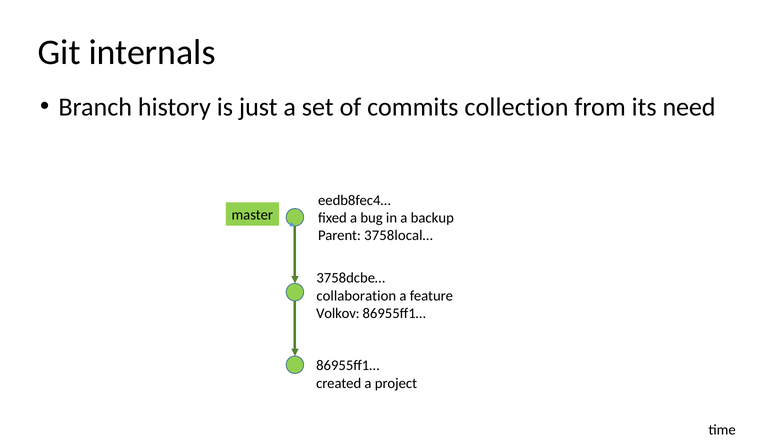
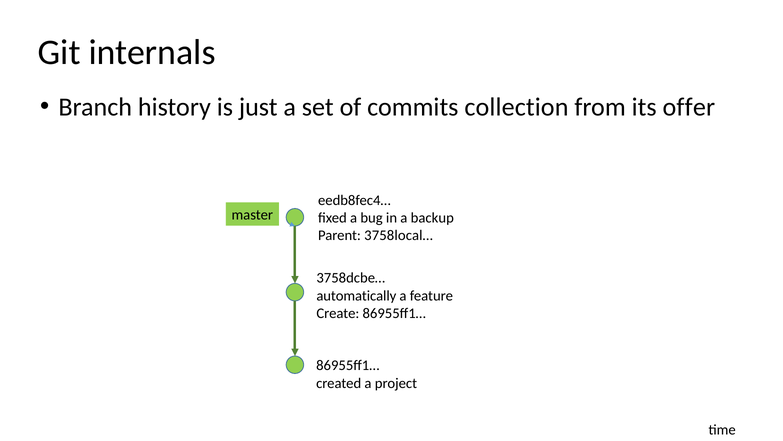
need: need -> offer
collaboration: collaboration -> automatically
Volkov: Volkov -> Create
